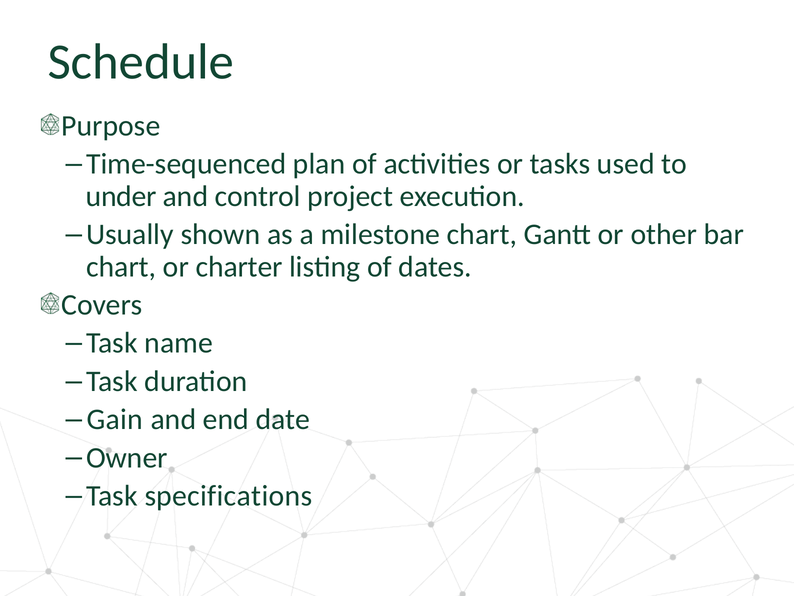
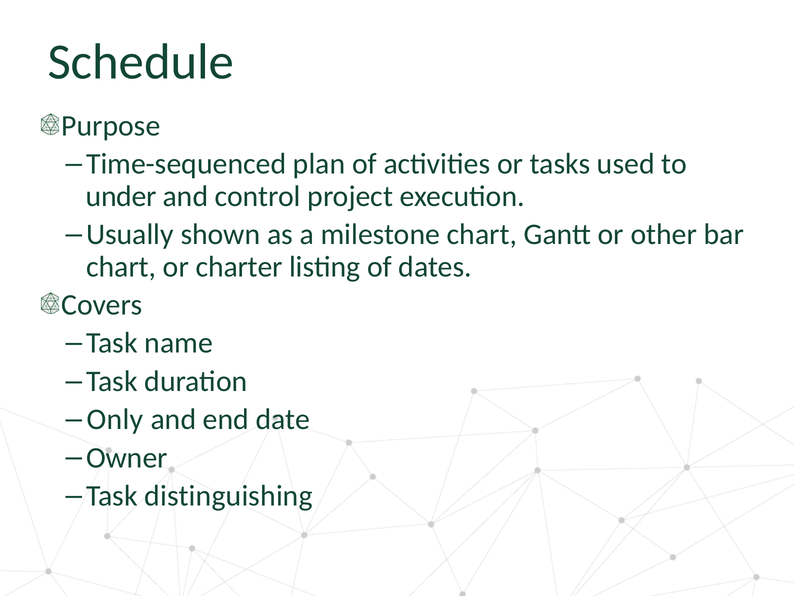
Gain: Gain -> Only
specifications: specifications -> distinguishing
